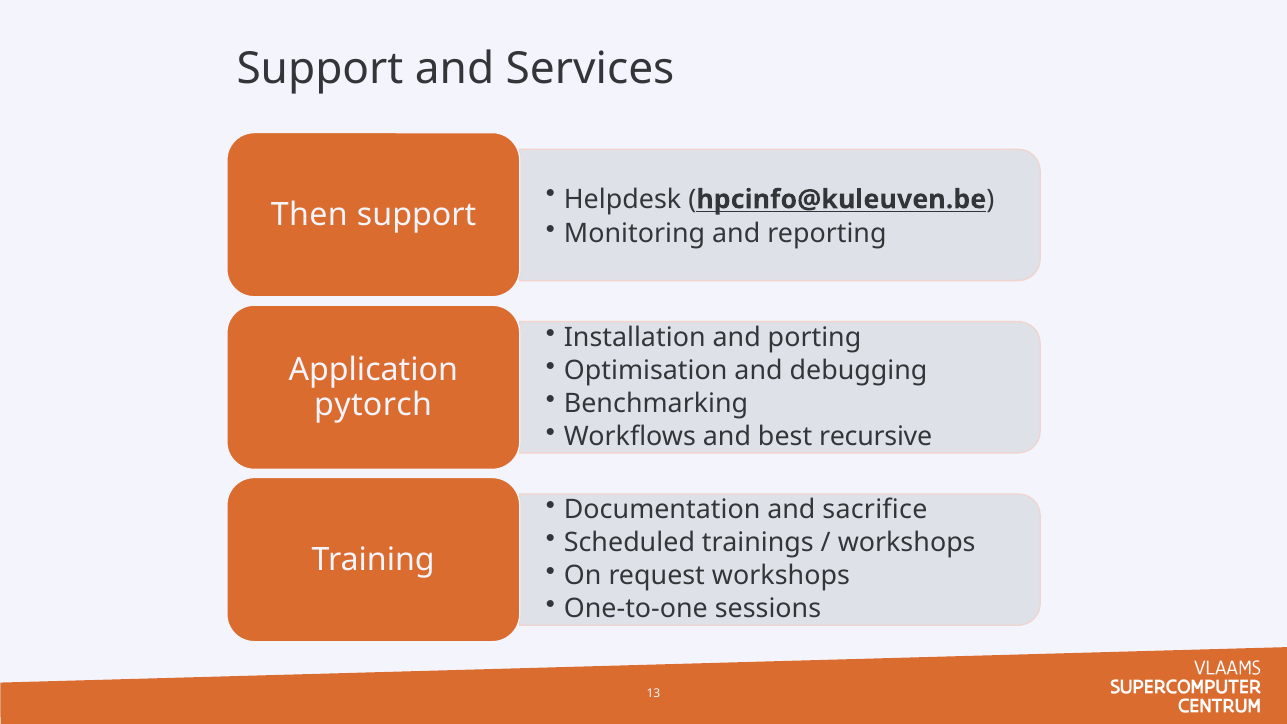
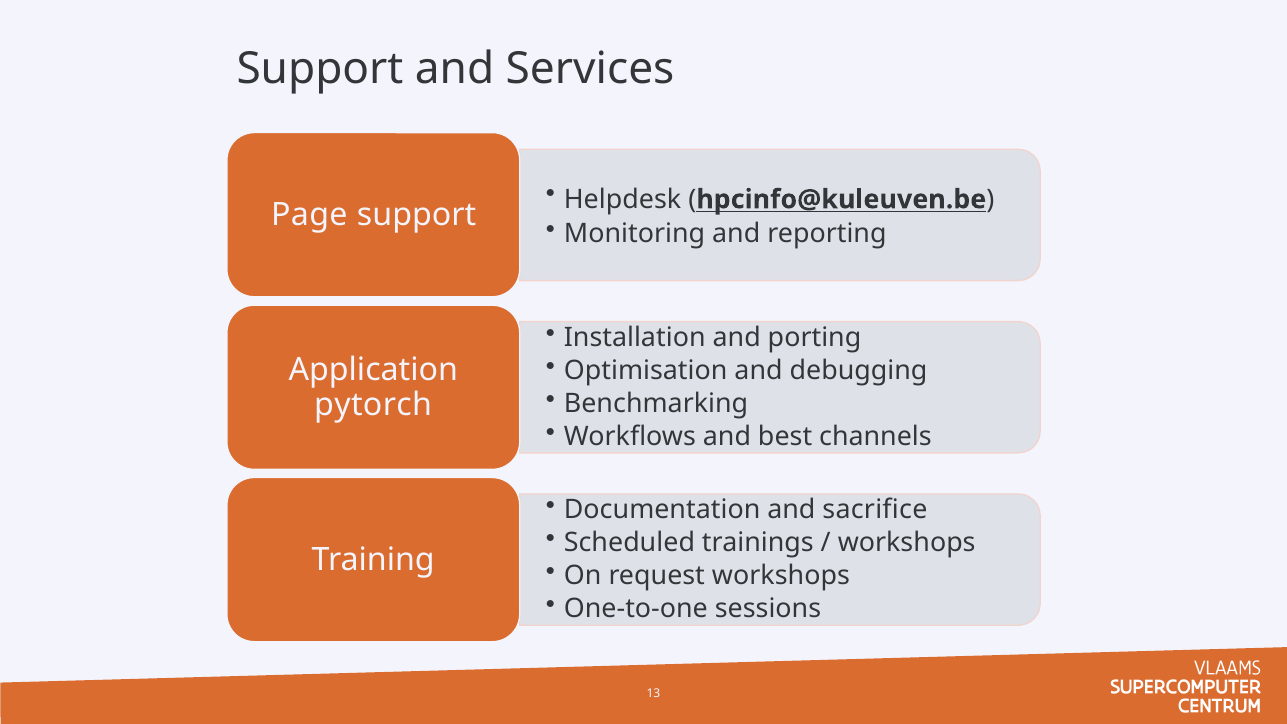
Then: Then -> Page
recursive: recursive -> channels
